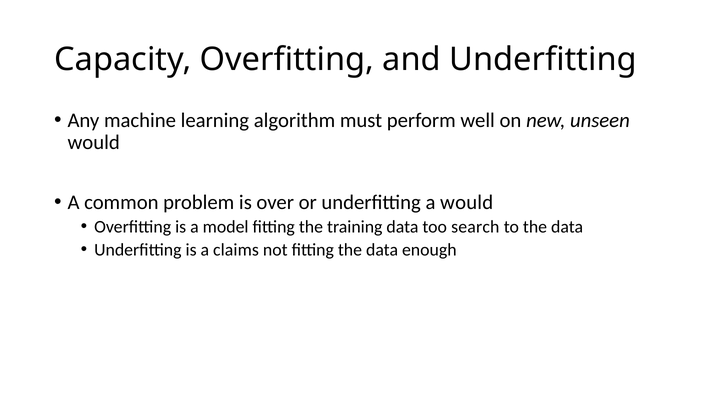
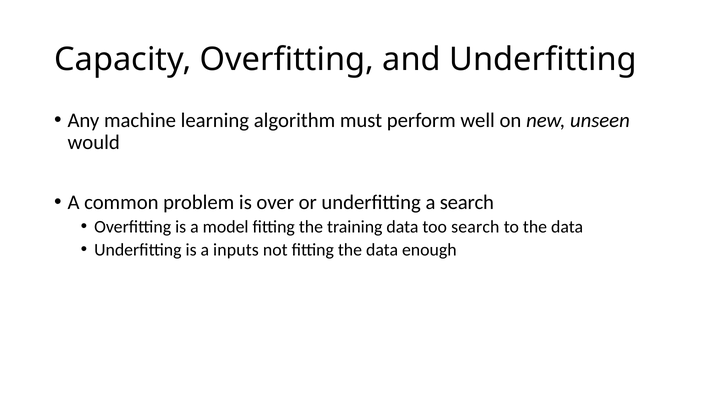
a would: would -> search
claims: claims -> inputs
